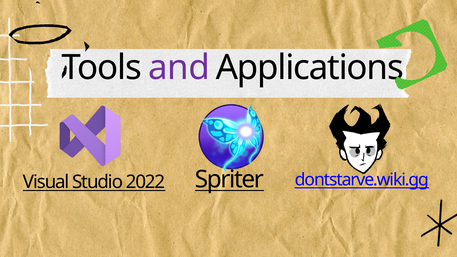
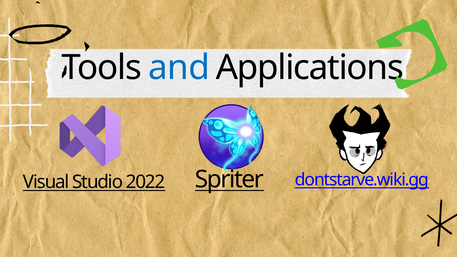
and colour: purple -> blue
